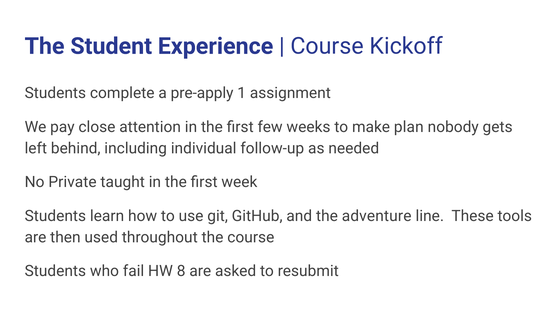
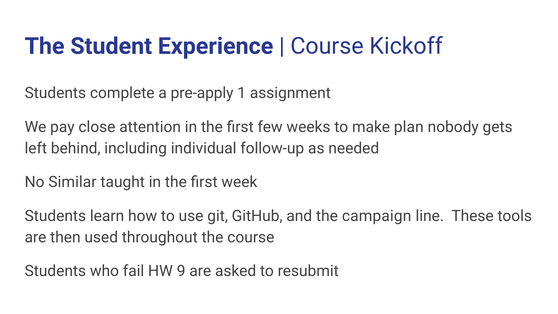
Private: Private -> Similar
adventure: adventure -> campaign
8: 8 -> 9
